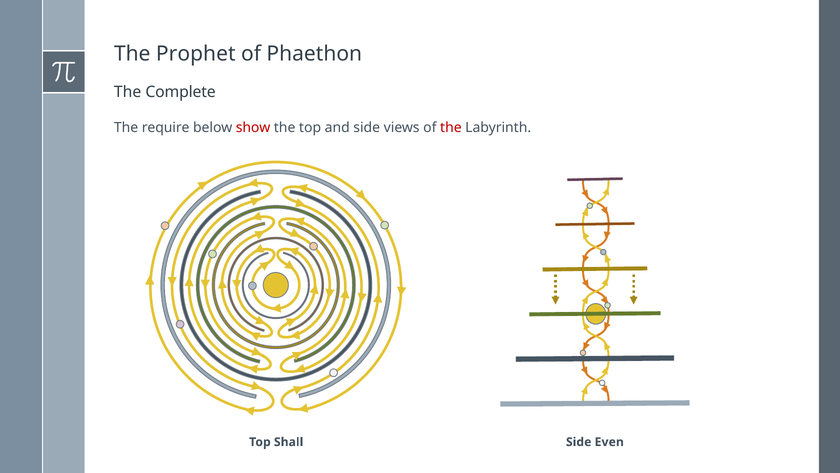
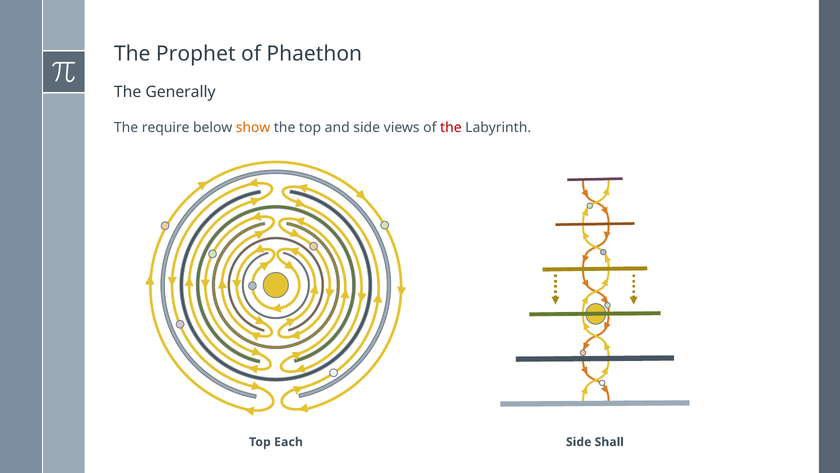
Complete: Complete -> Generally
show colour: red -> orange
Shall: Shall -> Each
Even: Even -> Shall
